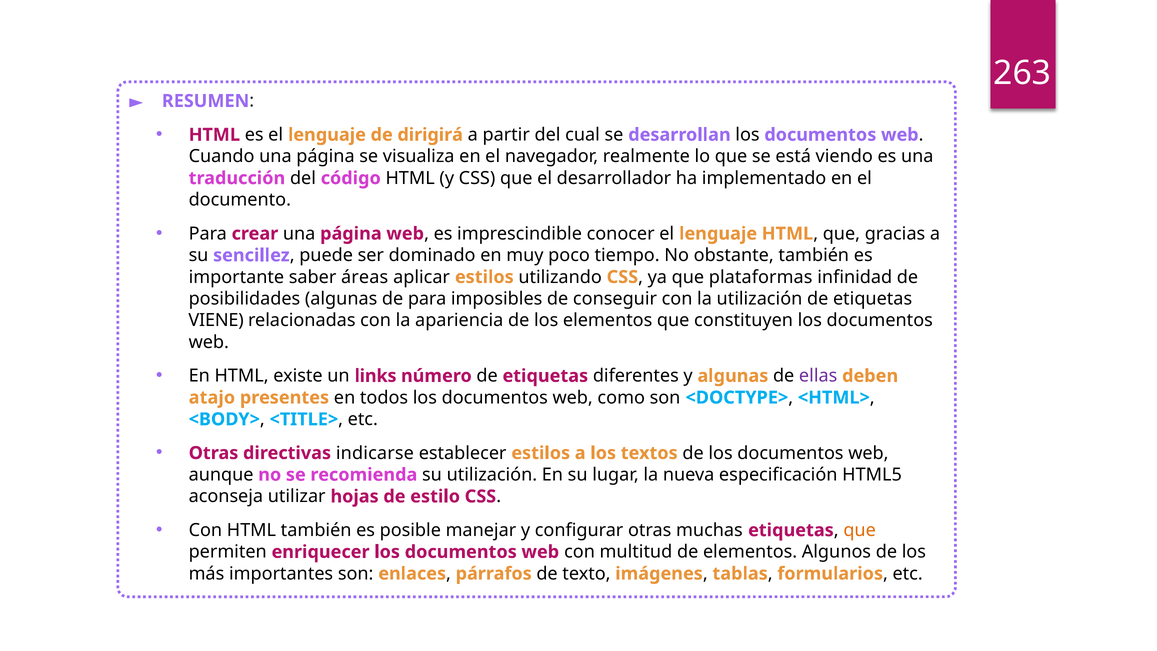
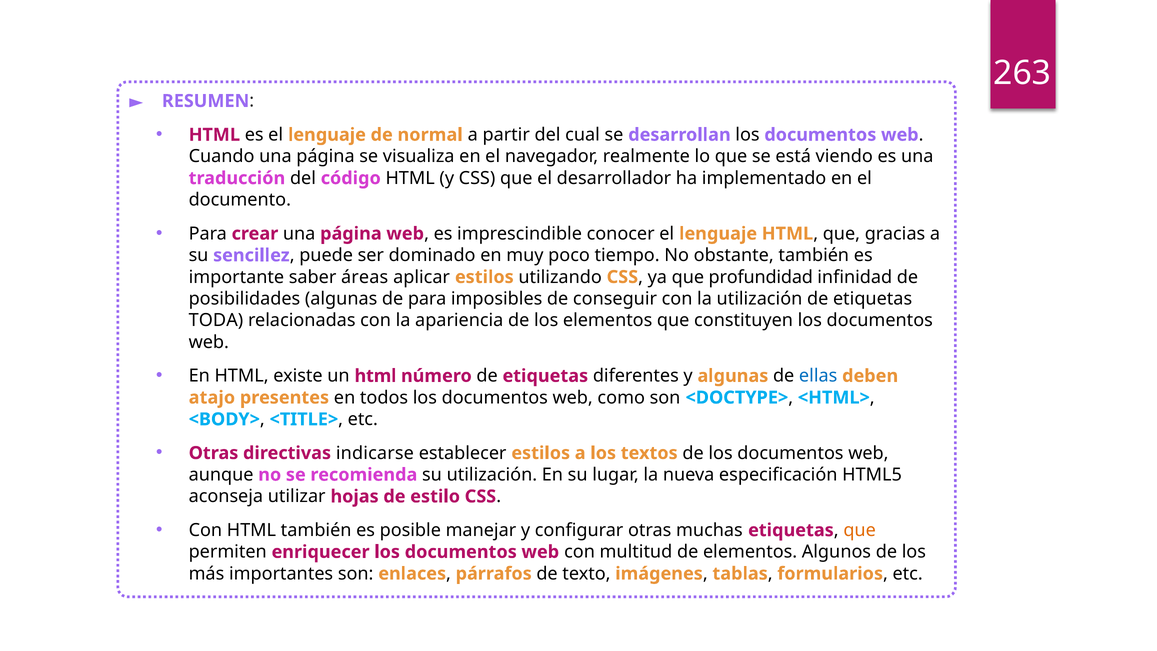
dirigirá: dirigirá -> normal
plataformas: plataformas -> profundidad
VIENE: VIENE -> TODA
un links: links -> html
ellas colour: purple -> blue
